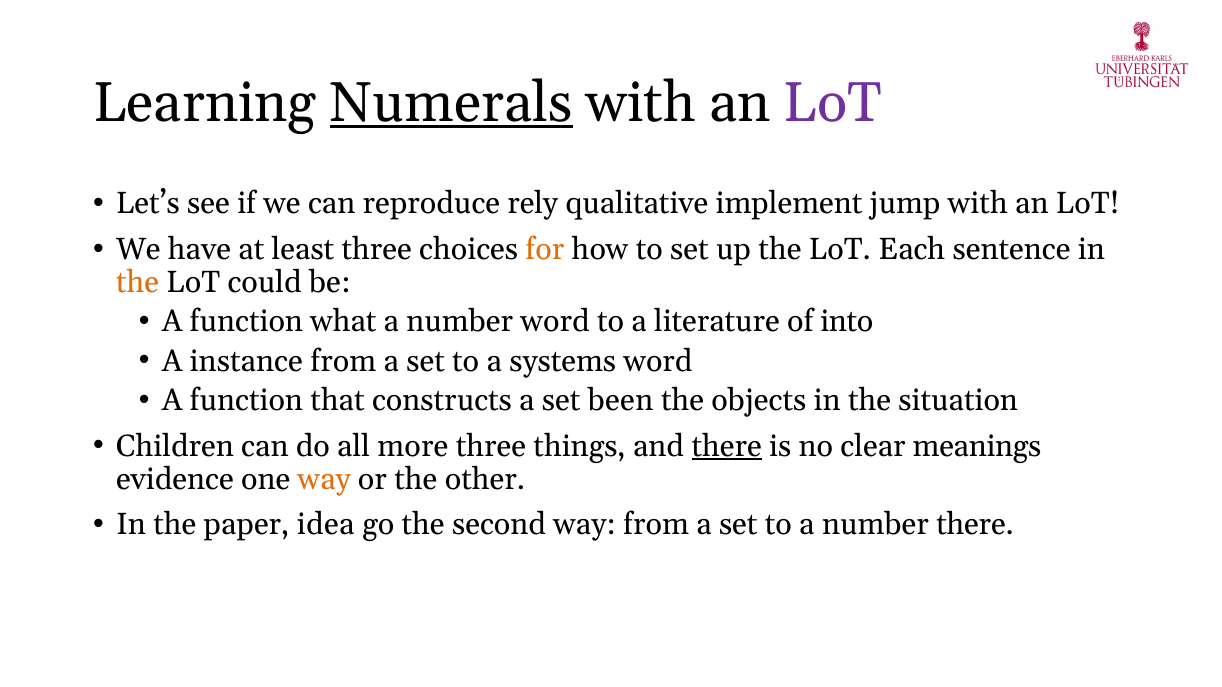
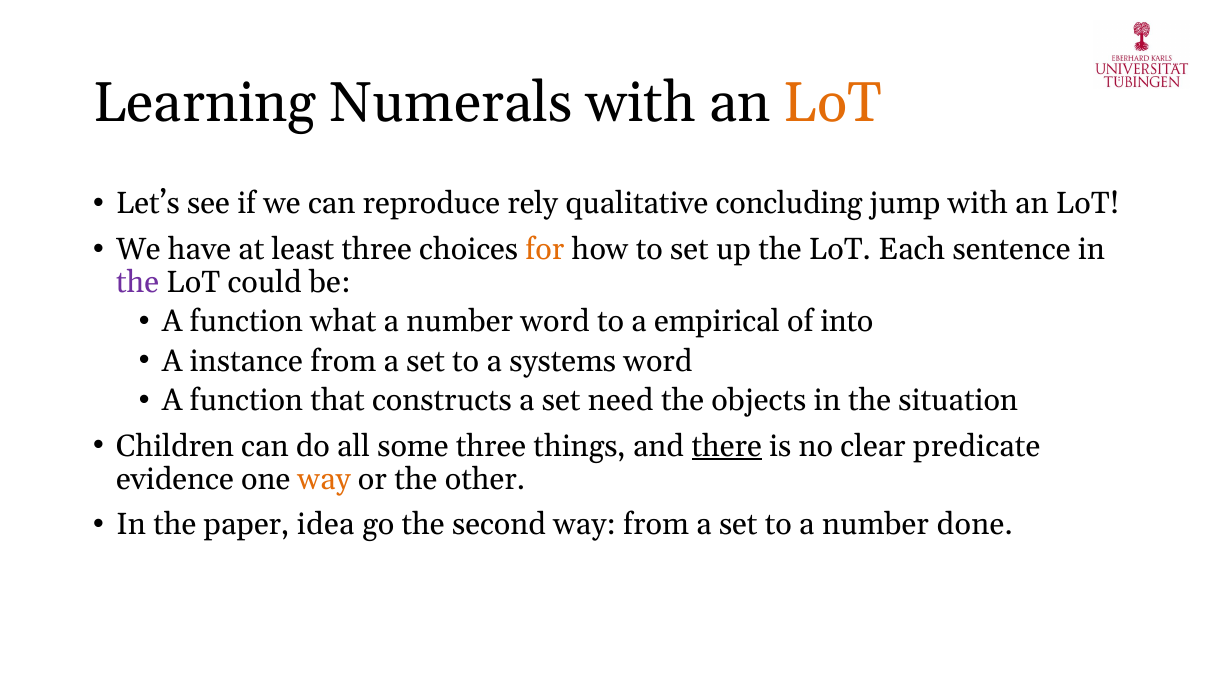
Numerals underline: present -> none
LoT at (833, 103) colour: purple -> orange
implement: implement -> concluding
the at (138, 283) colour: orange -> purple
literature: literature -> empirical
been: been -> need
more: more -> some
meanings: meanings -> predicate
number there: there -> done
